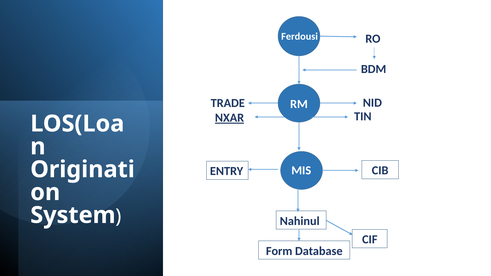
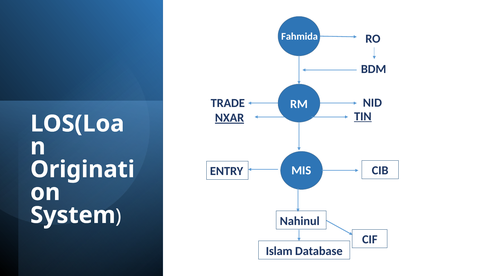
Ferdousi: Ferdousi -> Fahmida
TIN underline: none -> present
Form: Form -> Islam
